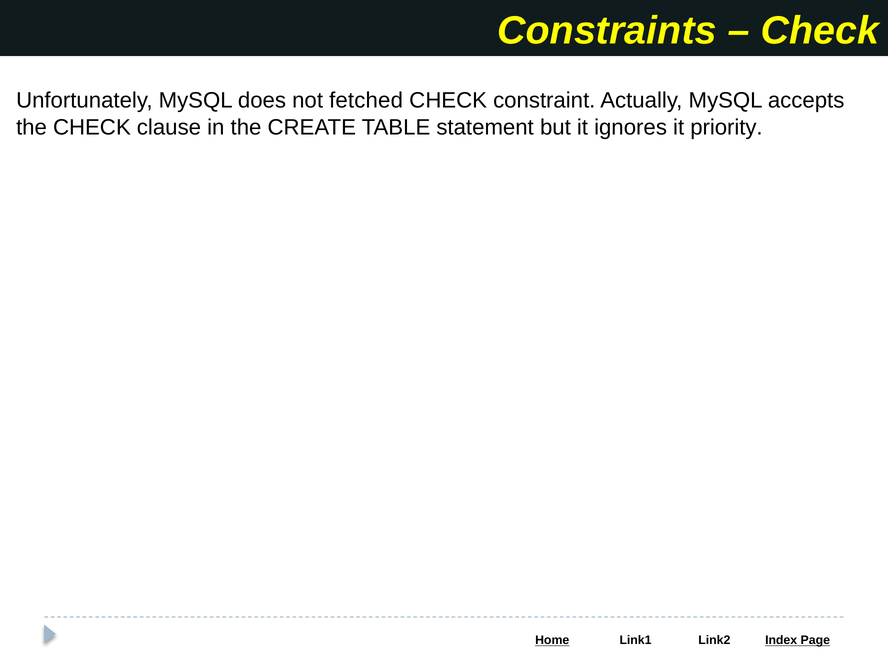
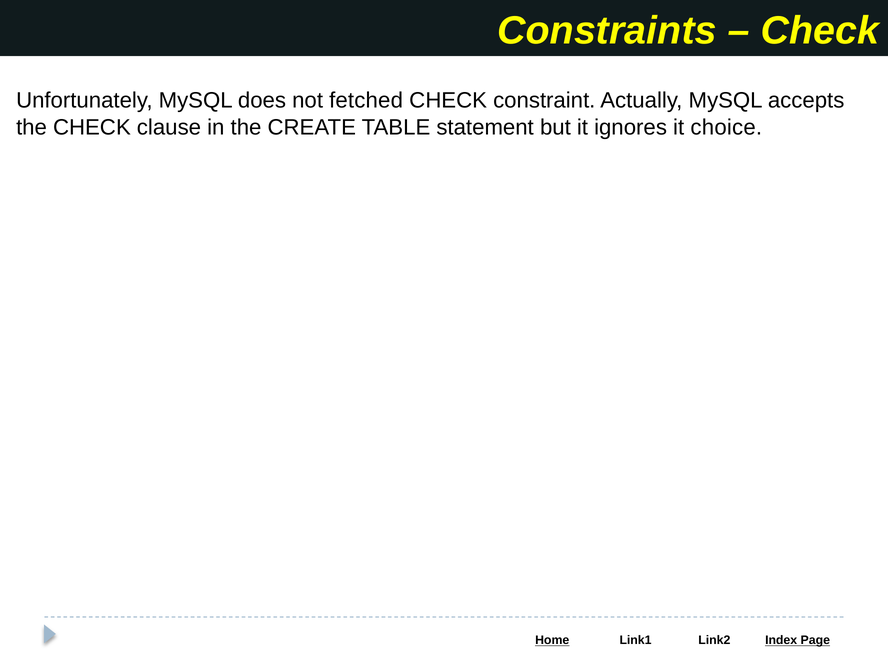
priority: priority -> choice
